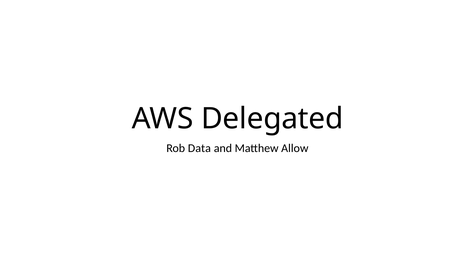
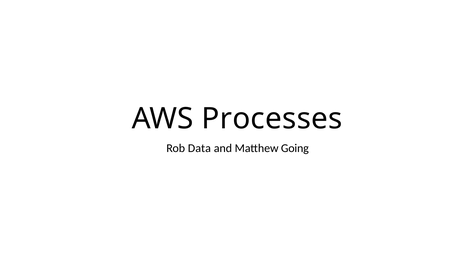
Delegated: Delegated -> Processes
Allow: Allow -> Going
